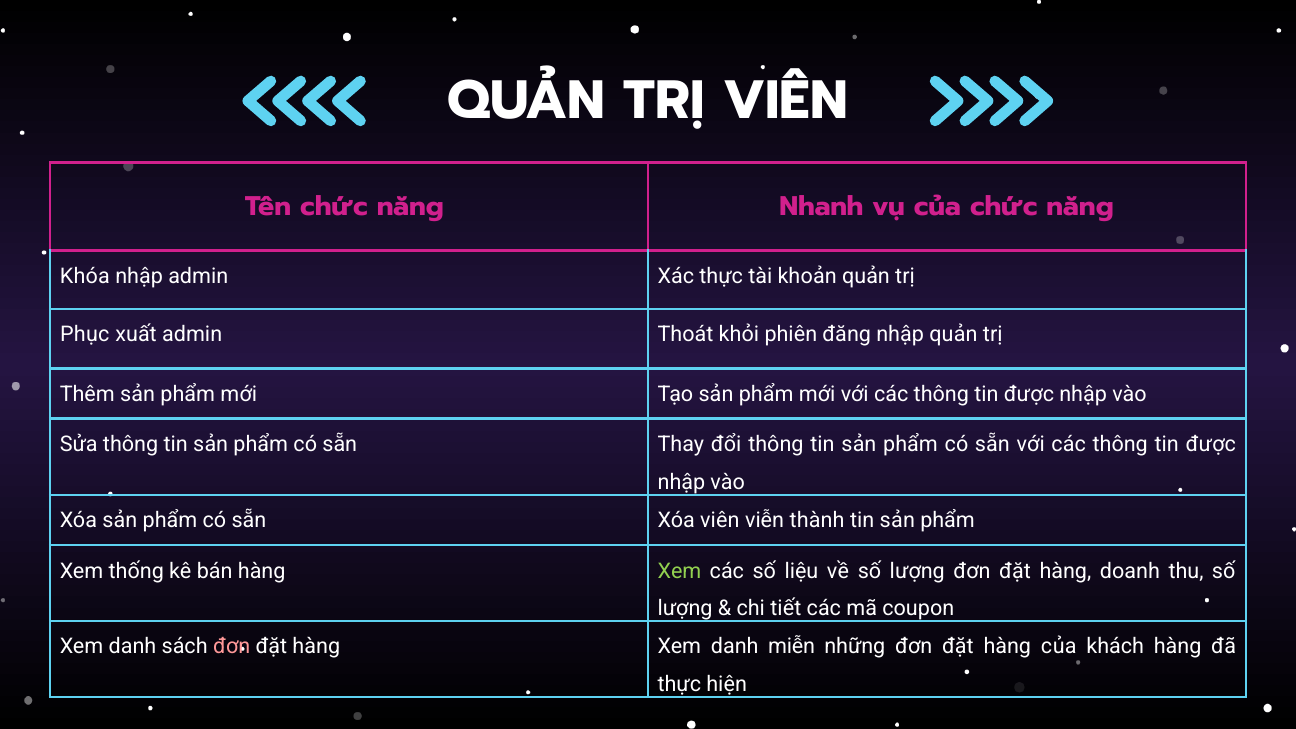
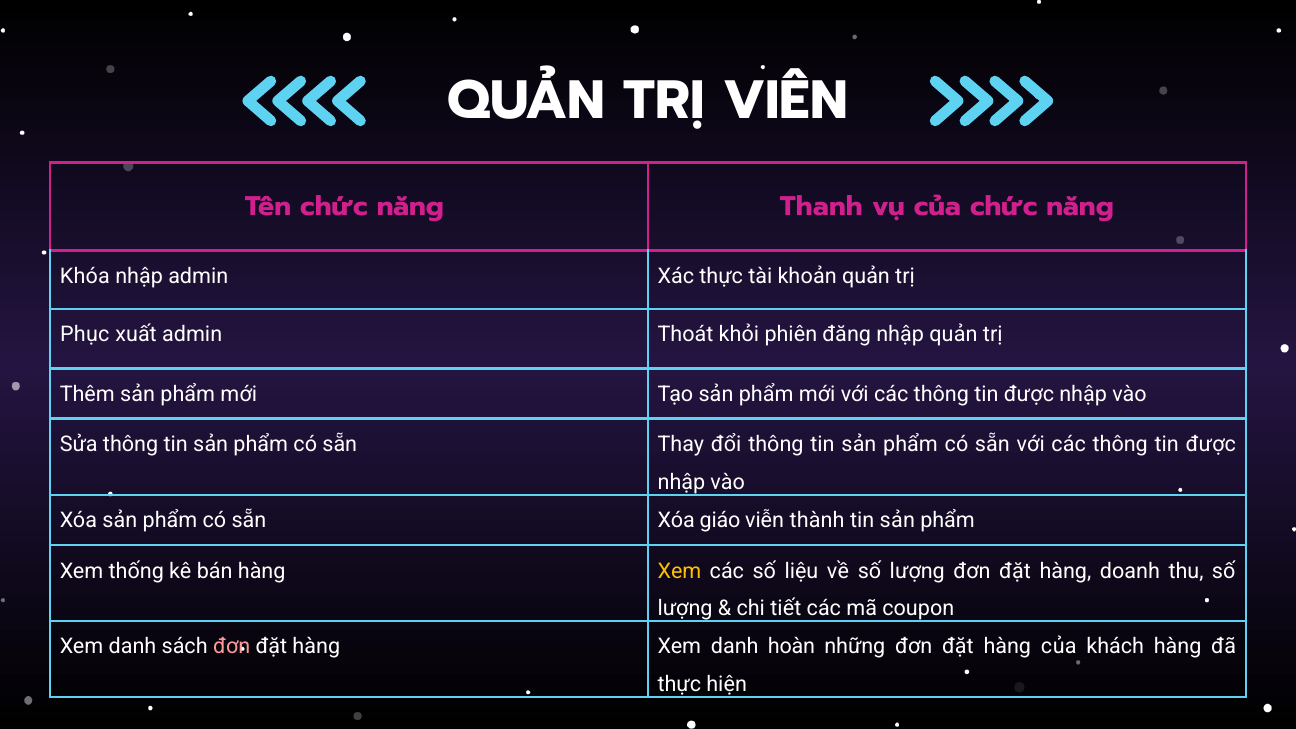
Nhanh: Nhanh -> Thanh
Xóa viên: viên -> giáo
Xem at (679, 571) colour: light green -> yellow
miễn: miễn -> hoàn
